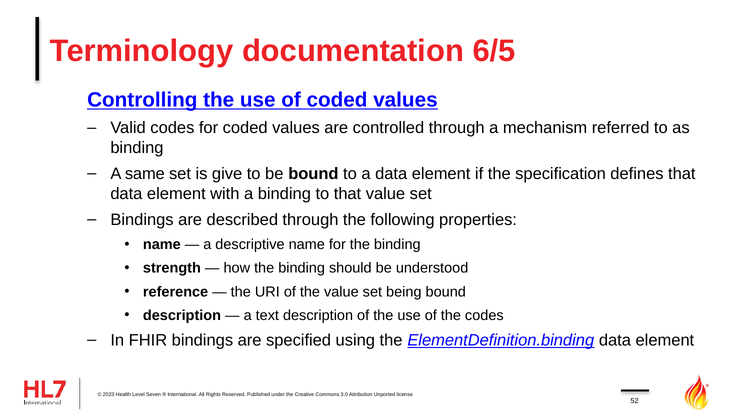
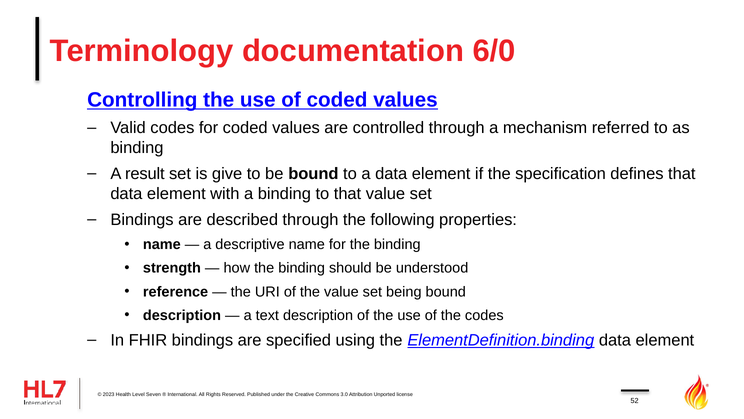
6/5: 6/5 -> 6/0
same: same -> result
